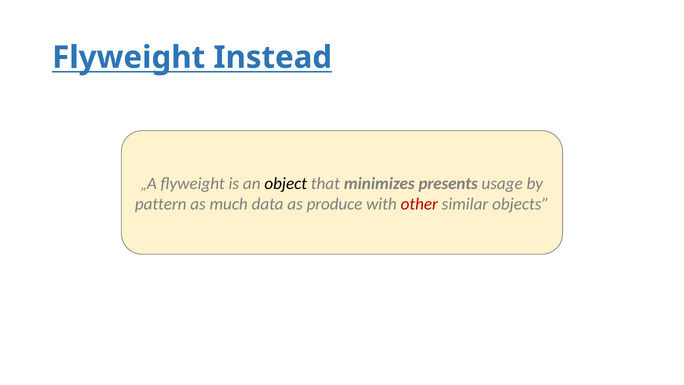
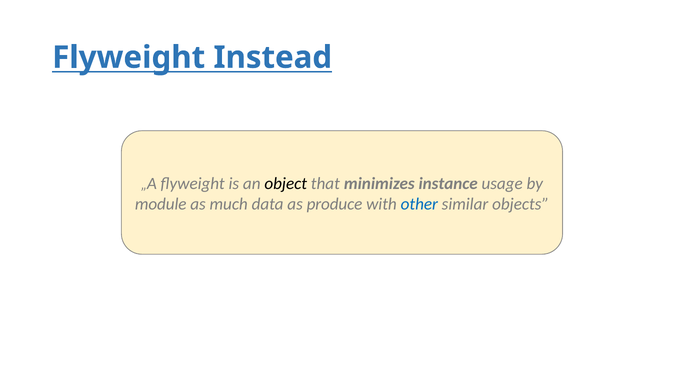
presents: presents -> instance
pattern: pattern -> module
other colour: red -> blue
